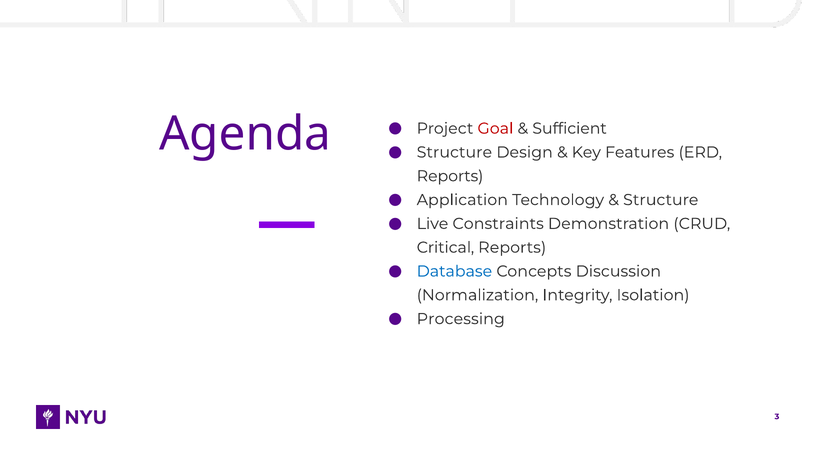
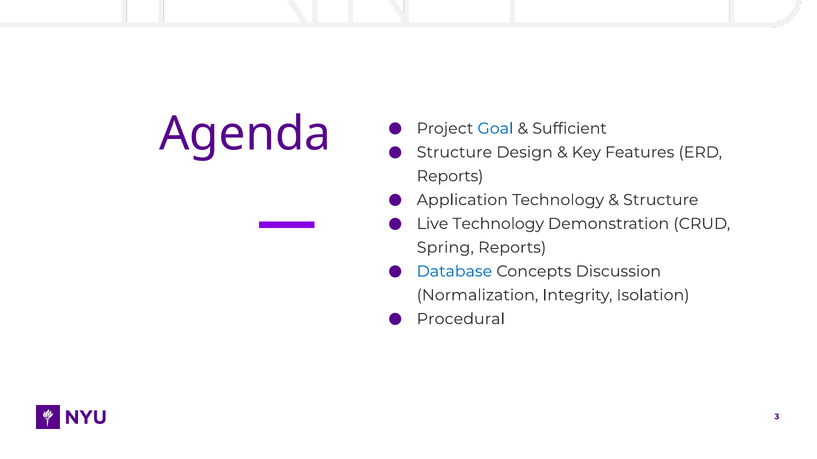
Goal colour: red -> blue
Live Constraints: Constraints -> Technology
Critical: Critical -> Spring
Processing: Processing -> Procedural
